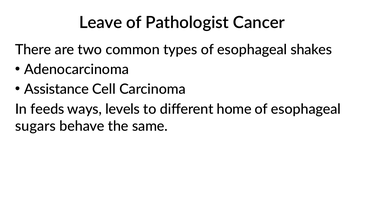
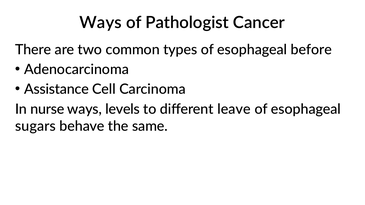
Leave at (101, 23): Leave -> Ways
shakes: shakes -> before
feeds: feeds -> nurse
home: home -> leave
